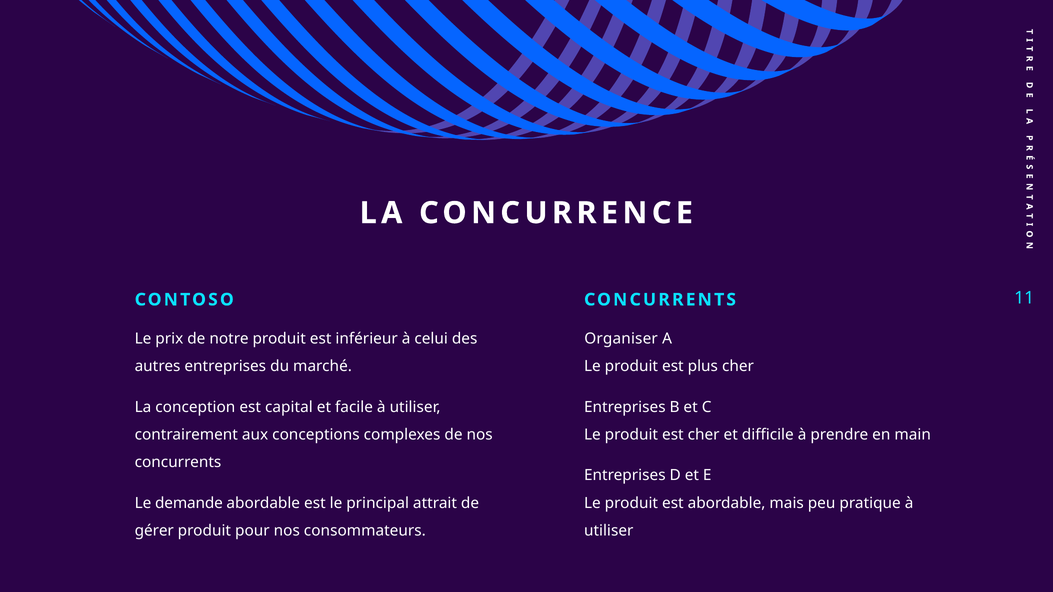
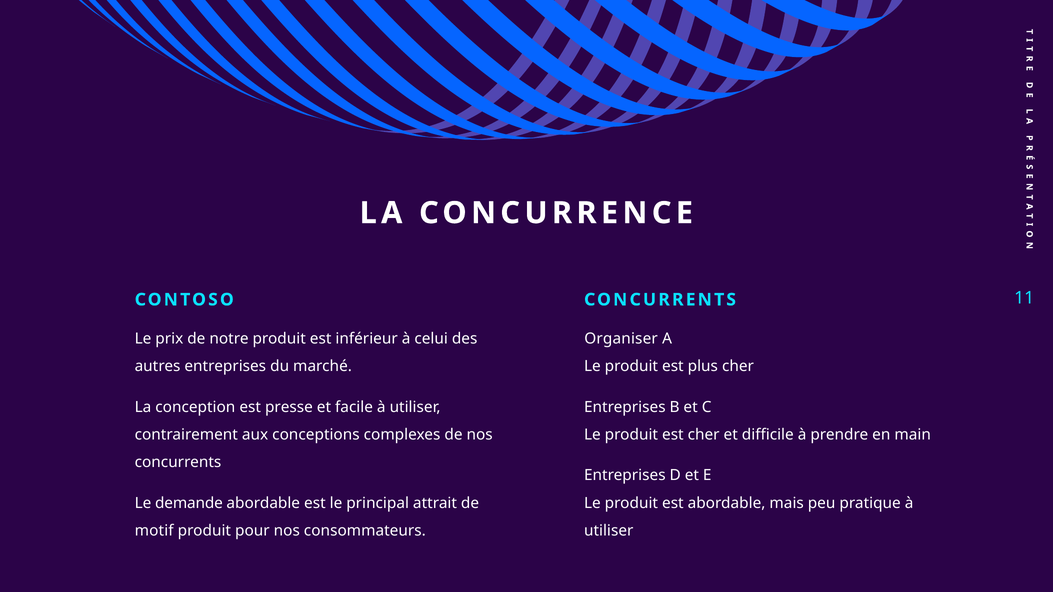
capital: capital -> presse
gérer: gérer -> motif
